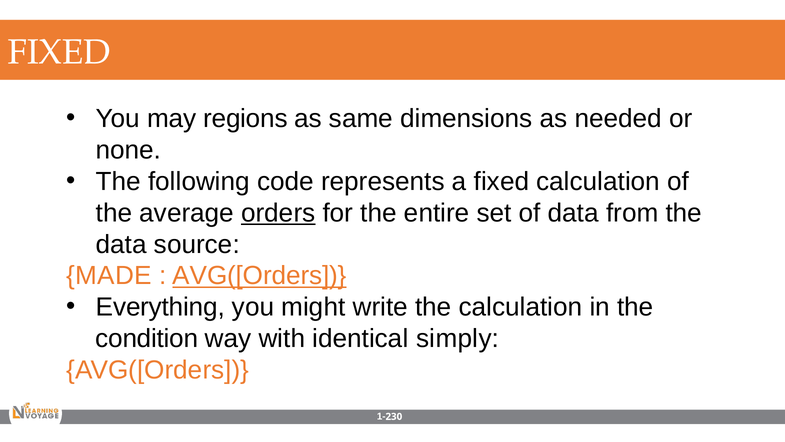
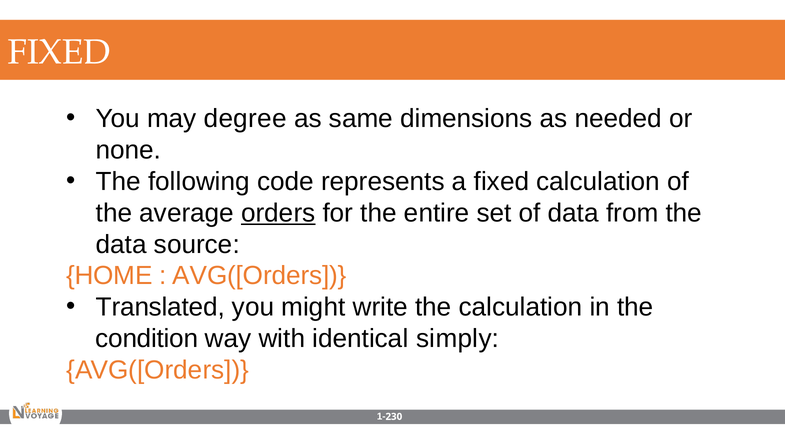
regions: regions -> degree
MADE: MADE -> HOME
AVG([Orders at (259, 276) underline: present -> none
Everything: Everything -> Translated
